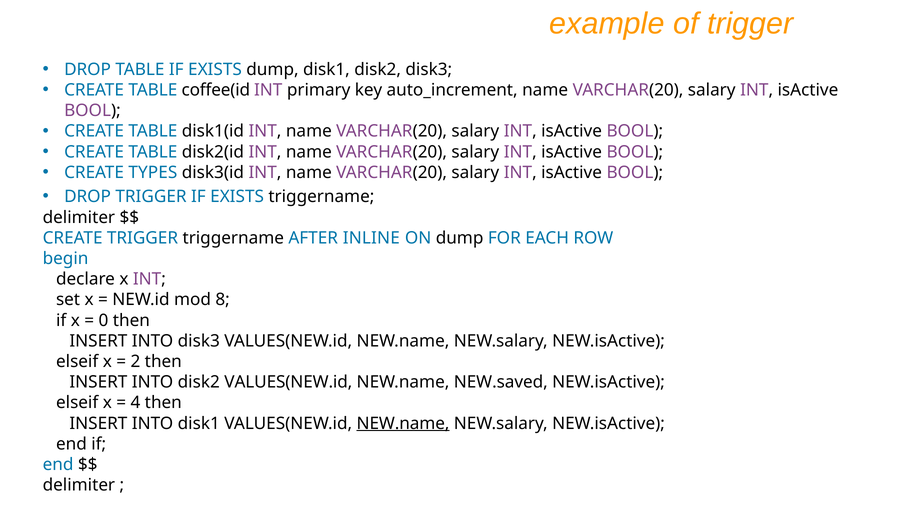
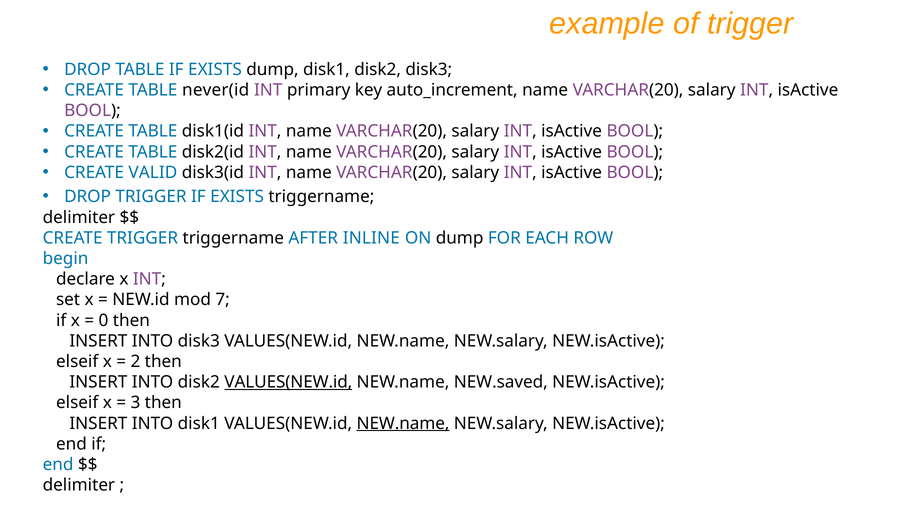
coffee(id: coffee(id -> never(id
TYPES: TYPES -> VALID
8: 8 -> 7
VALUES(NEW.id at (288, 382) underline: none -> present
4: 4 -> 3
